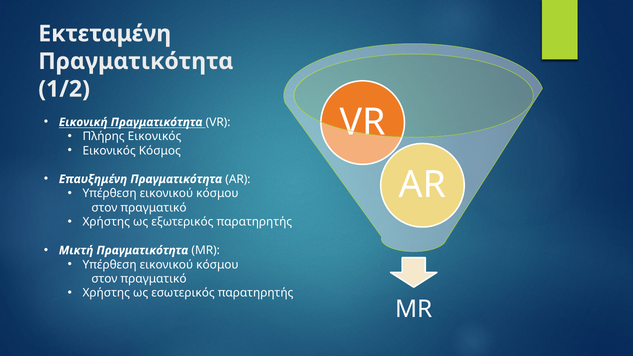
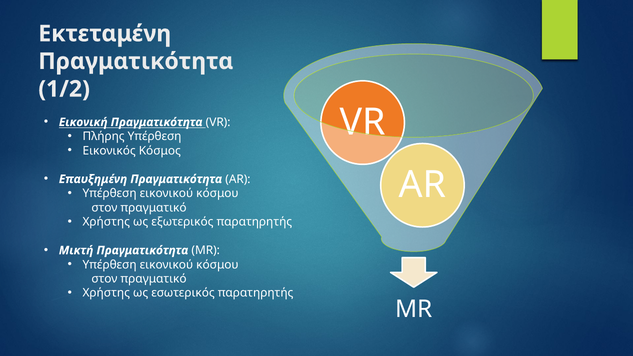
Πλήρης Εικονικός: Εικονικός -> Υπέρθεση
